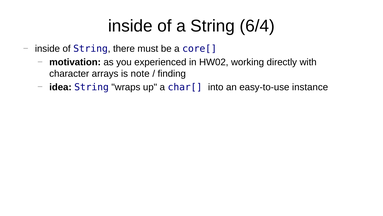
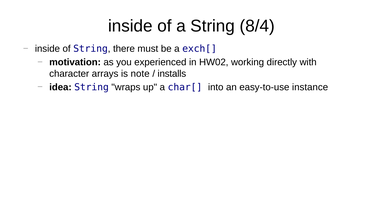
6/4: 6/4 -> 8/4
core[: core[ -> exch[
finding: finding -> installs
